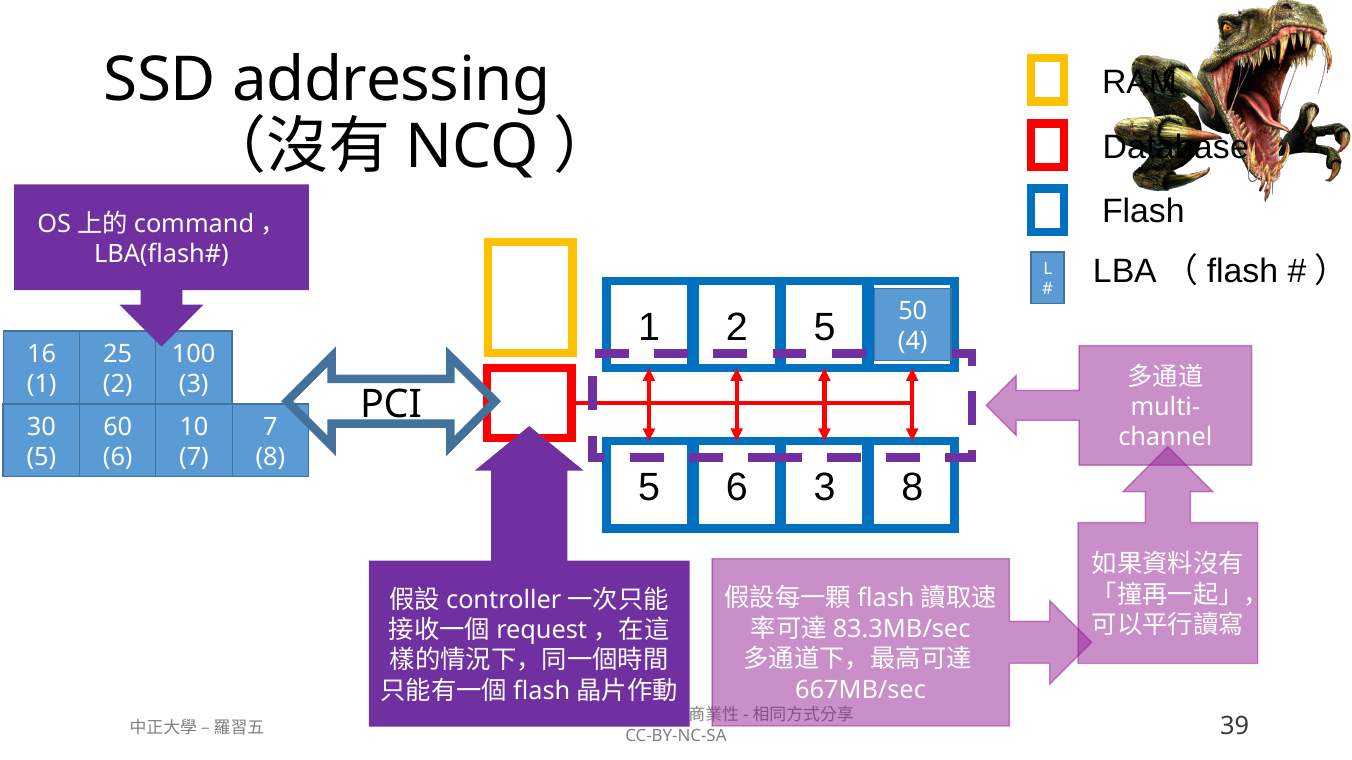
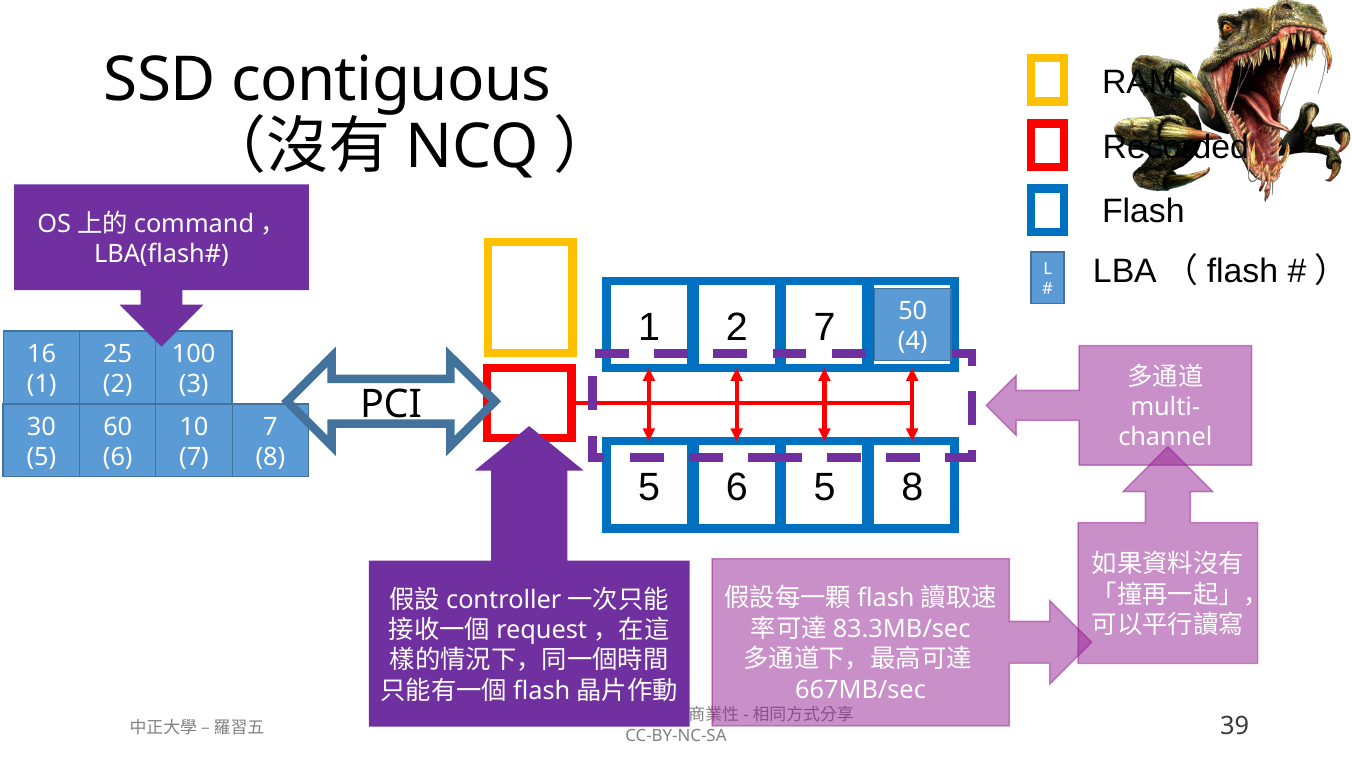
addressing: addressing -> contiguous
Database: Database -> Recorded
2 5: 5 -> 7
6 3: 3 -> 5
